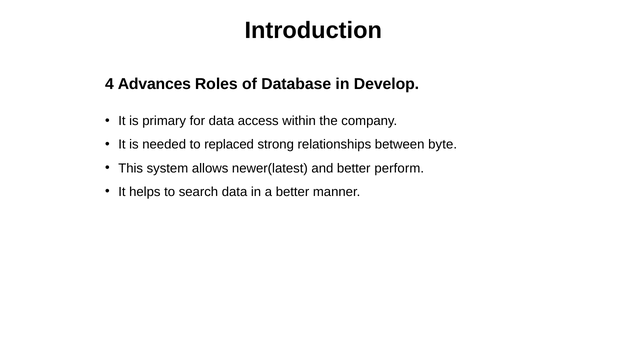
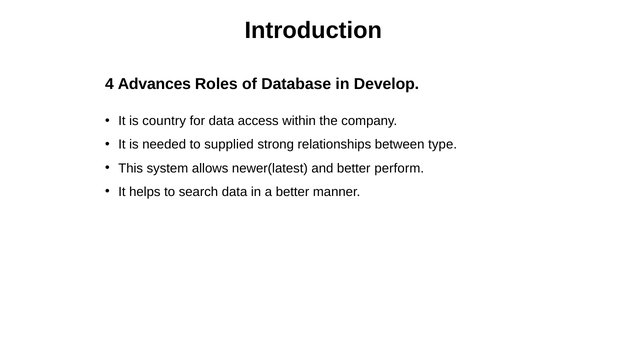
primary: primary -> country
replaced: replaced -> supplied
byte: byte -> type
